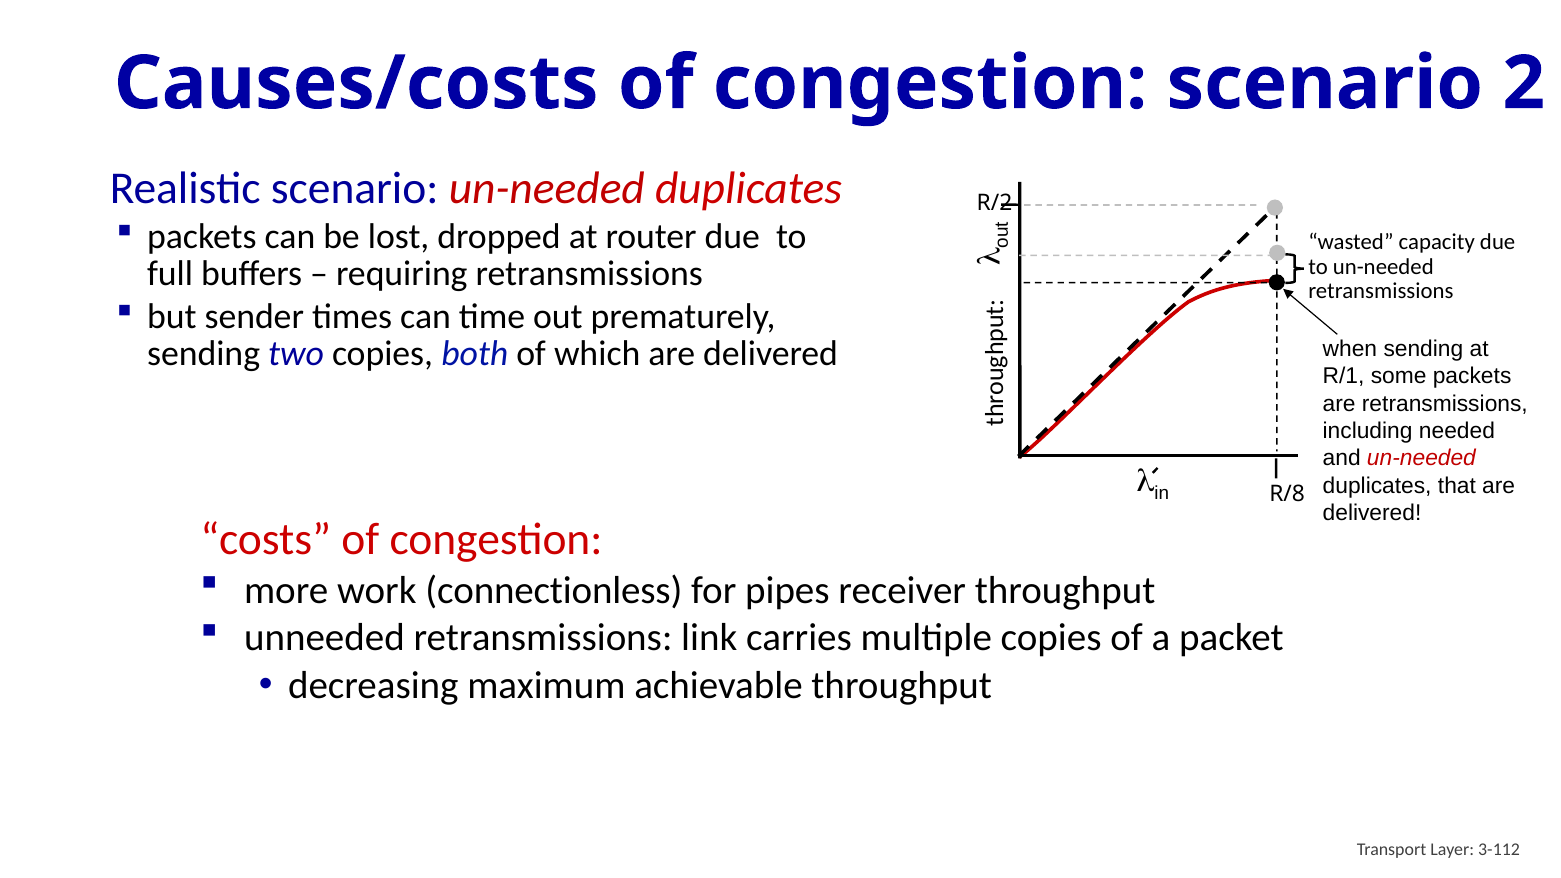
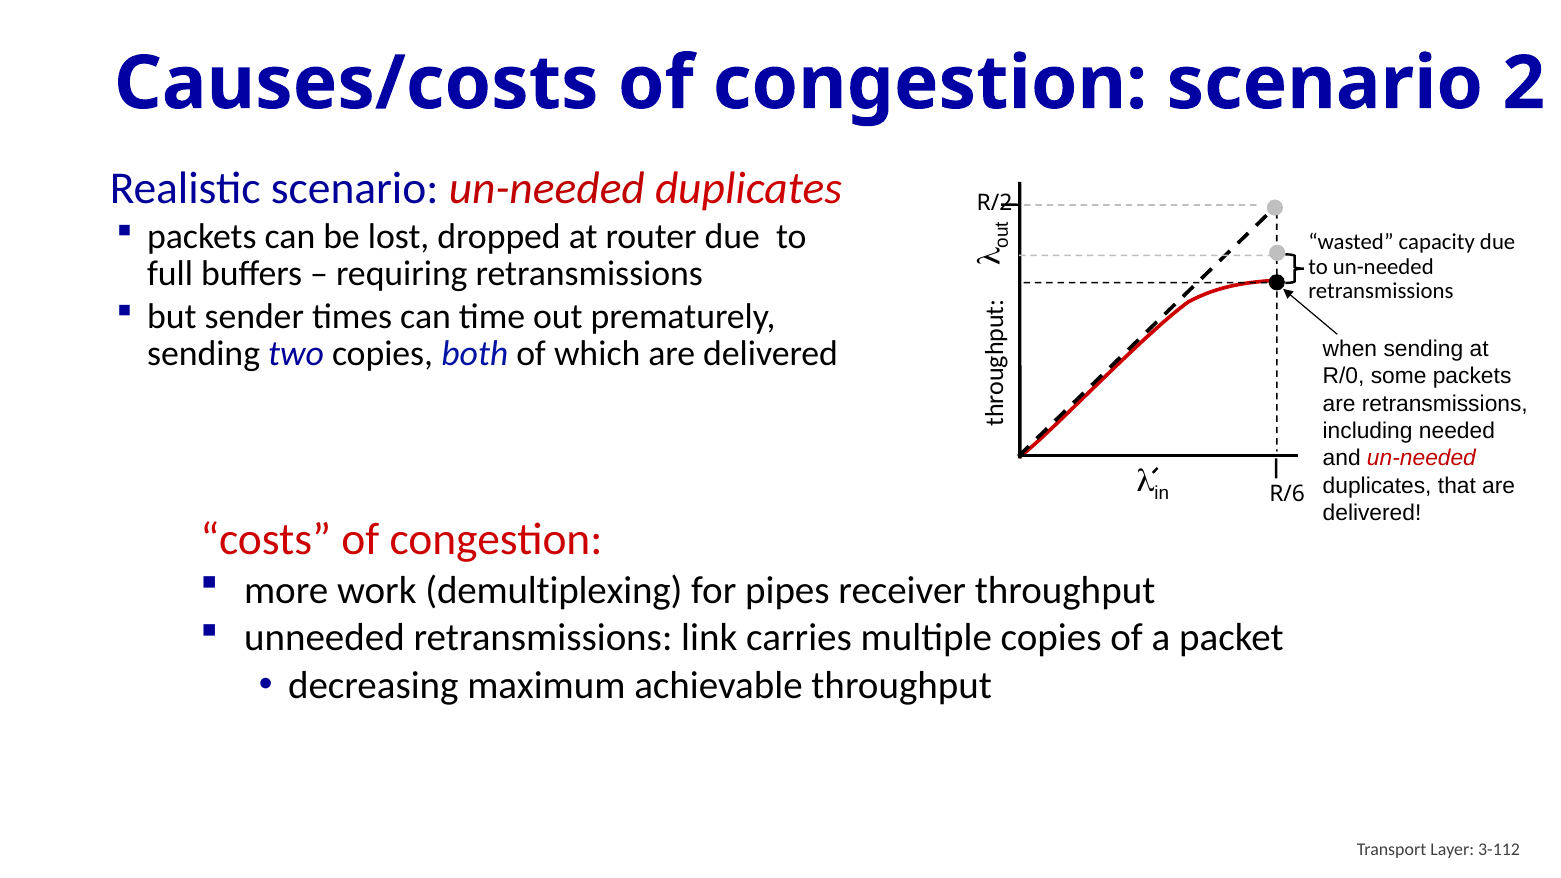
R/1: R/1 -> R/0
R/8: R/8 -> R/6
connectionless: connectionless -> demultiplexing
